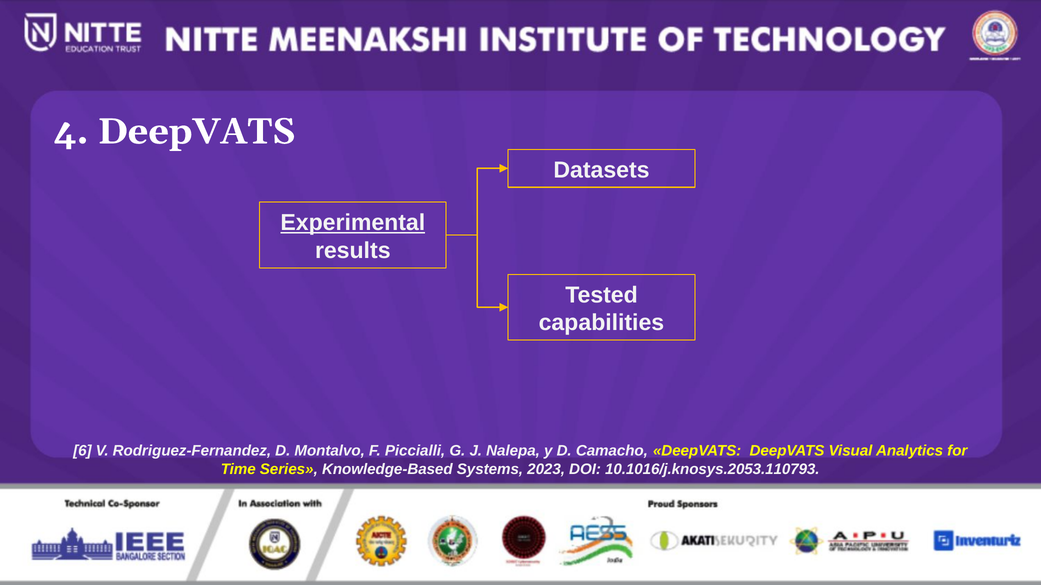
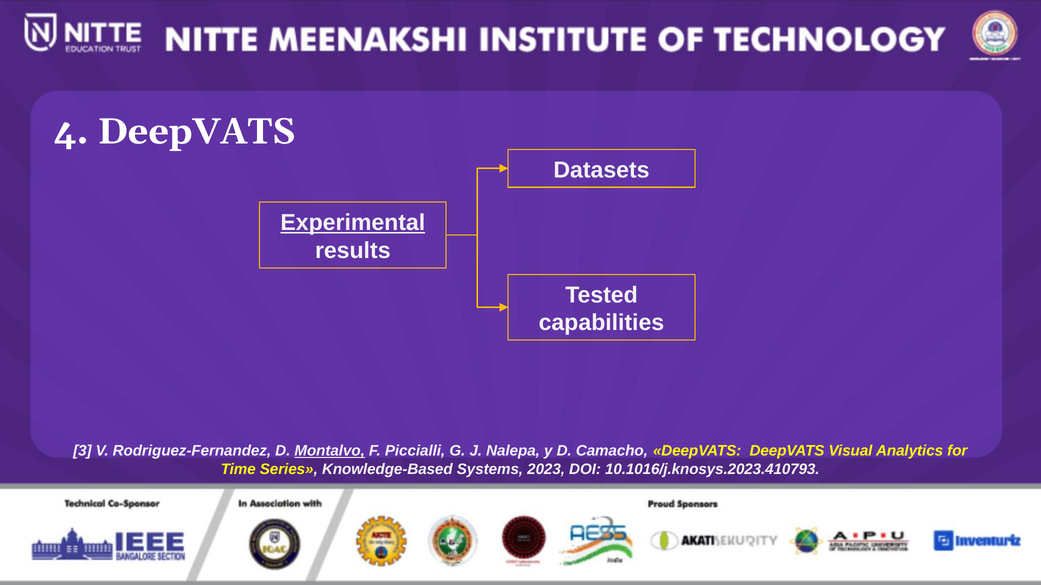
6: 6 -> 3
Montalvo underline: none -> present
10.1016/j.knosys.2053.110793: 10.1016/j.knosys.2053.110793 -> 10.1016/j.knosys.2023.410793
